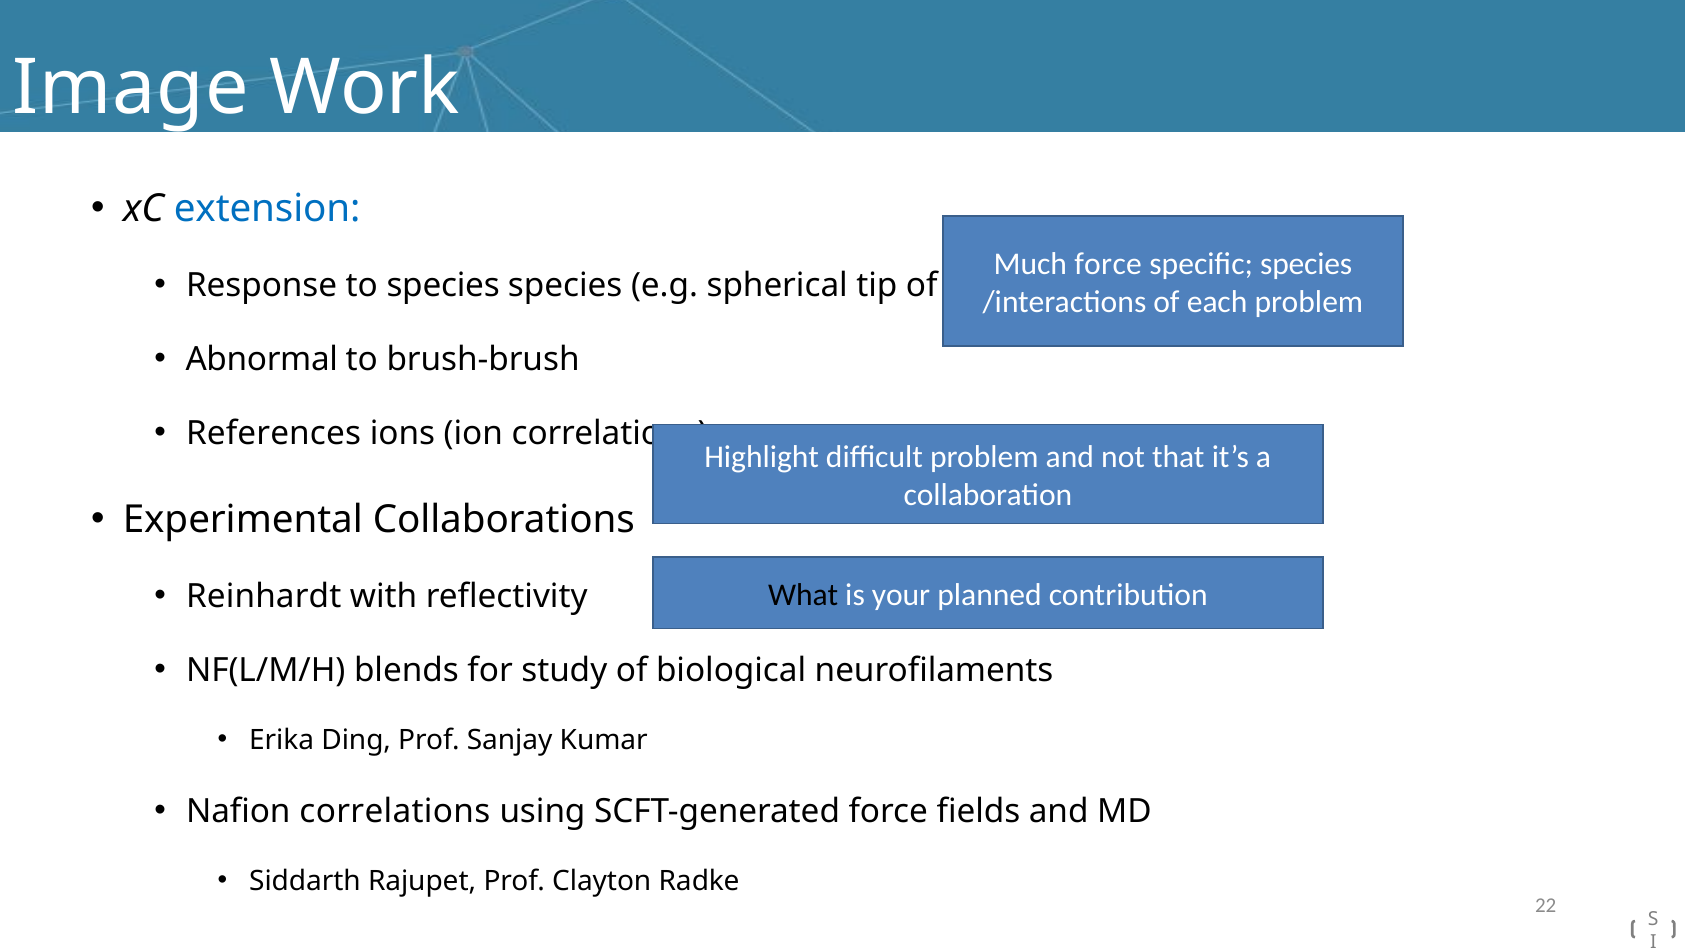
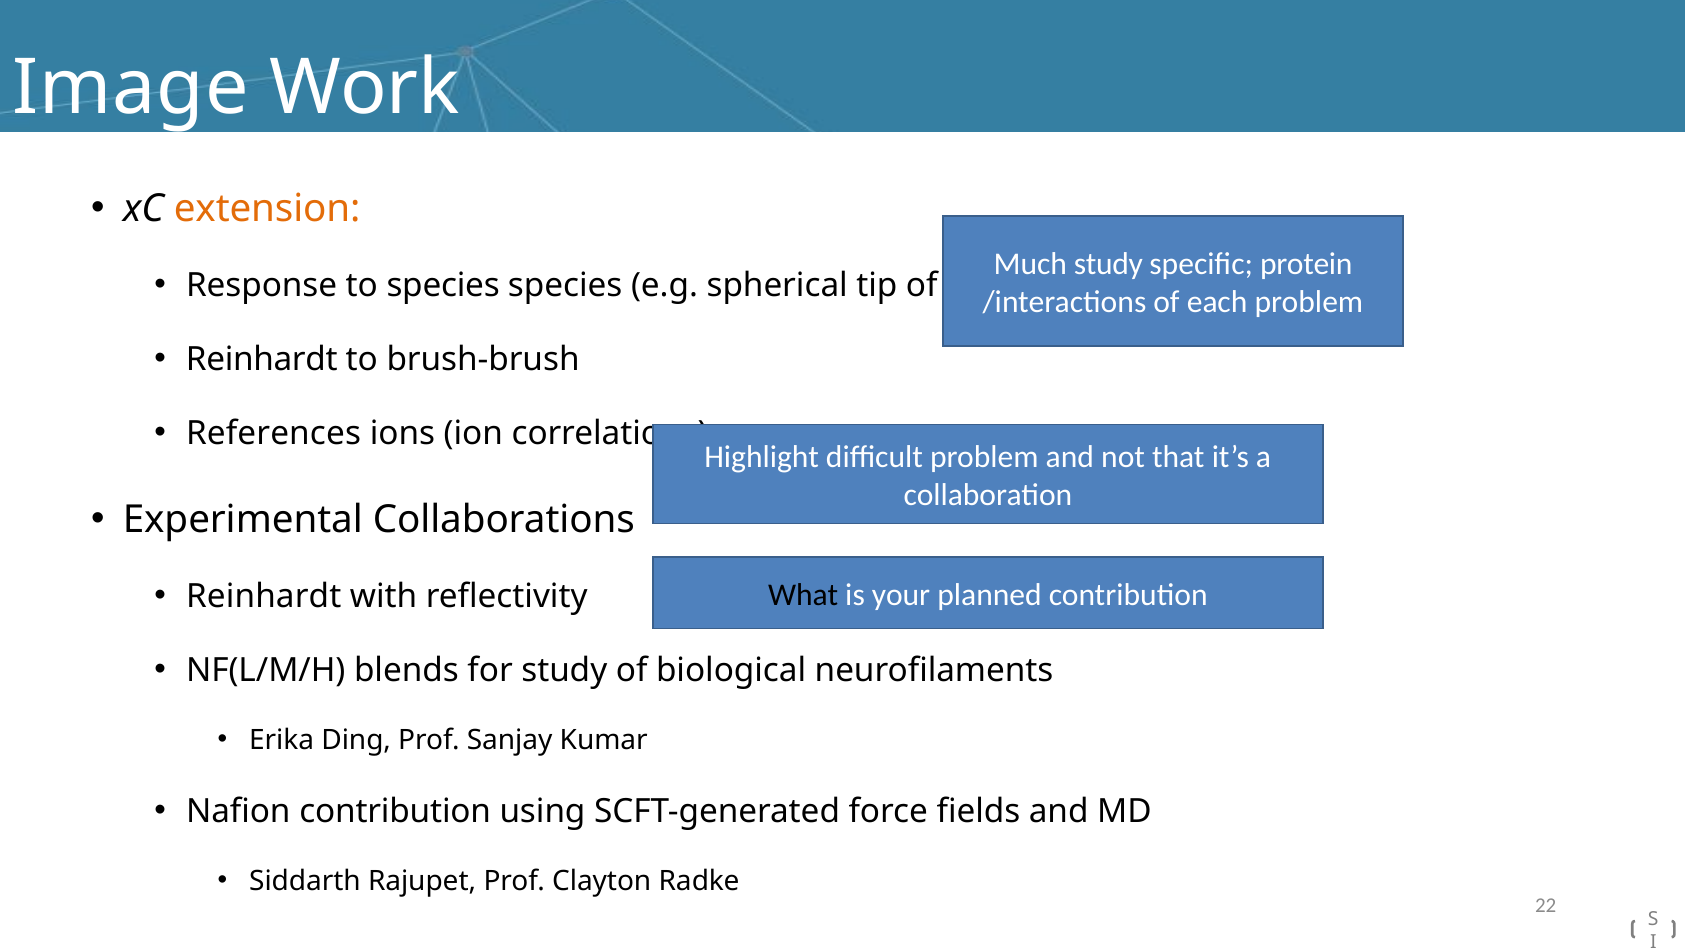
extension colour: blue -> orange
Much force: force -> study
specific species: species -> protein
Abnormal at (262, 360): Abnormal -> Reinhardt
Nafion correlations: correlations -> contribution
